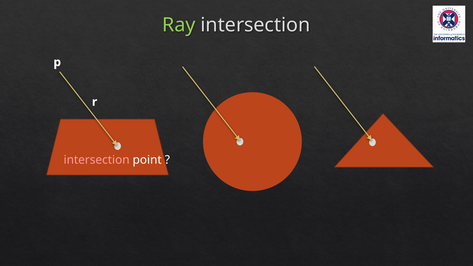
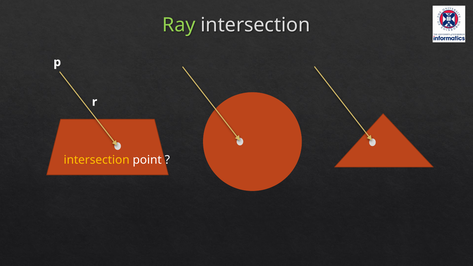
intersection at (97, 160) colour: pink -> yellow
